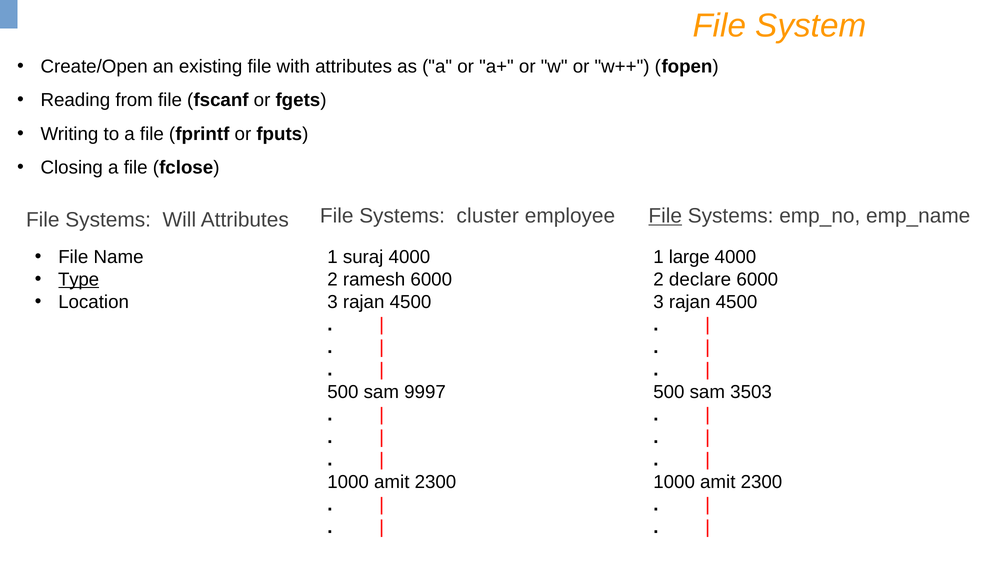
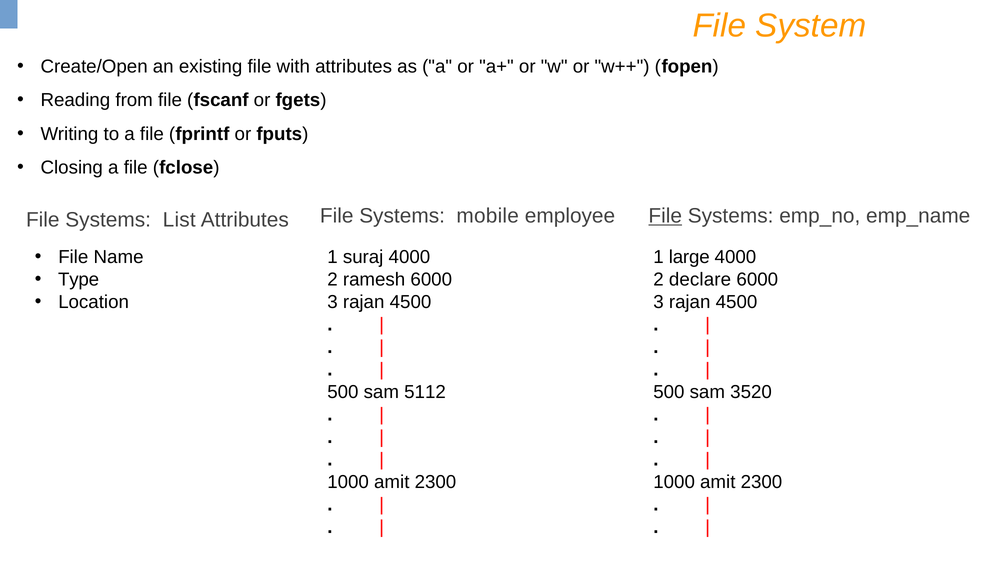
cluster: cluster -> mobile
Will: Will -> List
Type underline: present -> none
9997: 9997 -> 5112
3503: 3503 -> 3520
